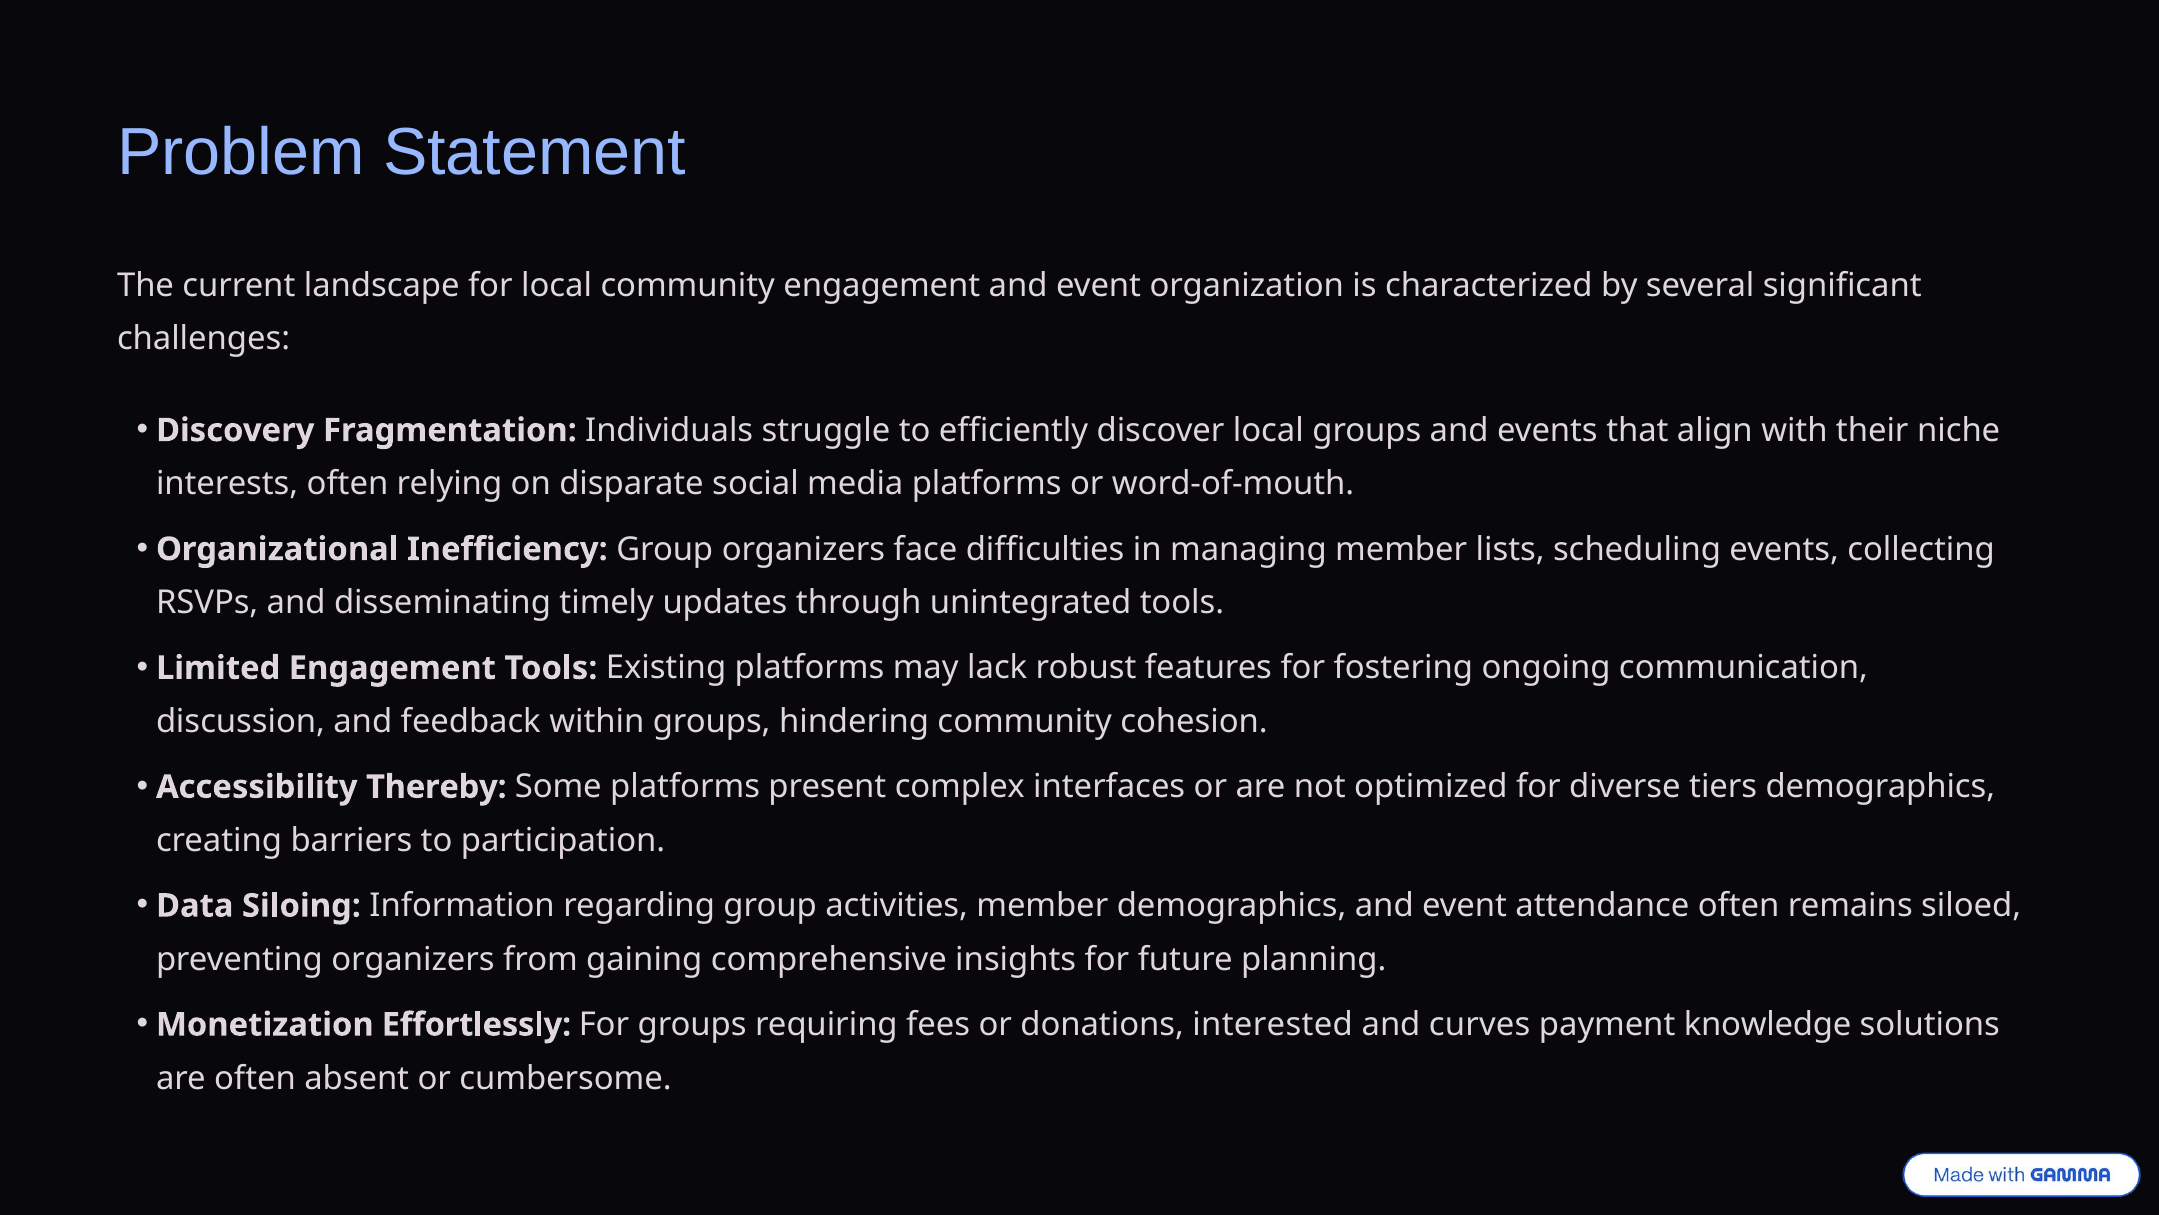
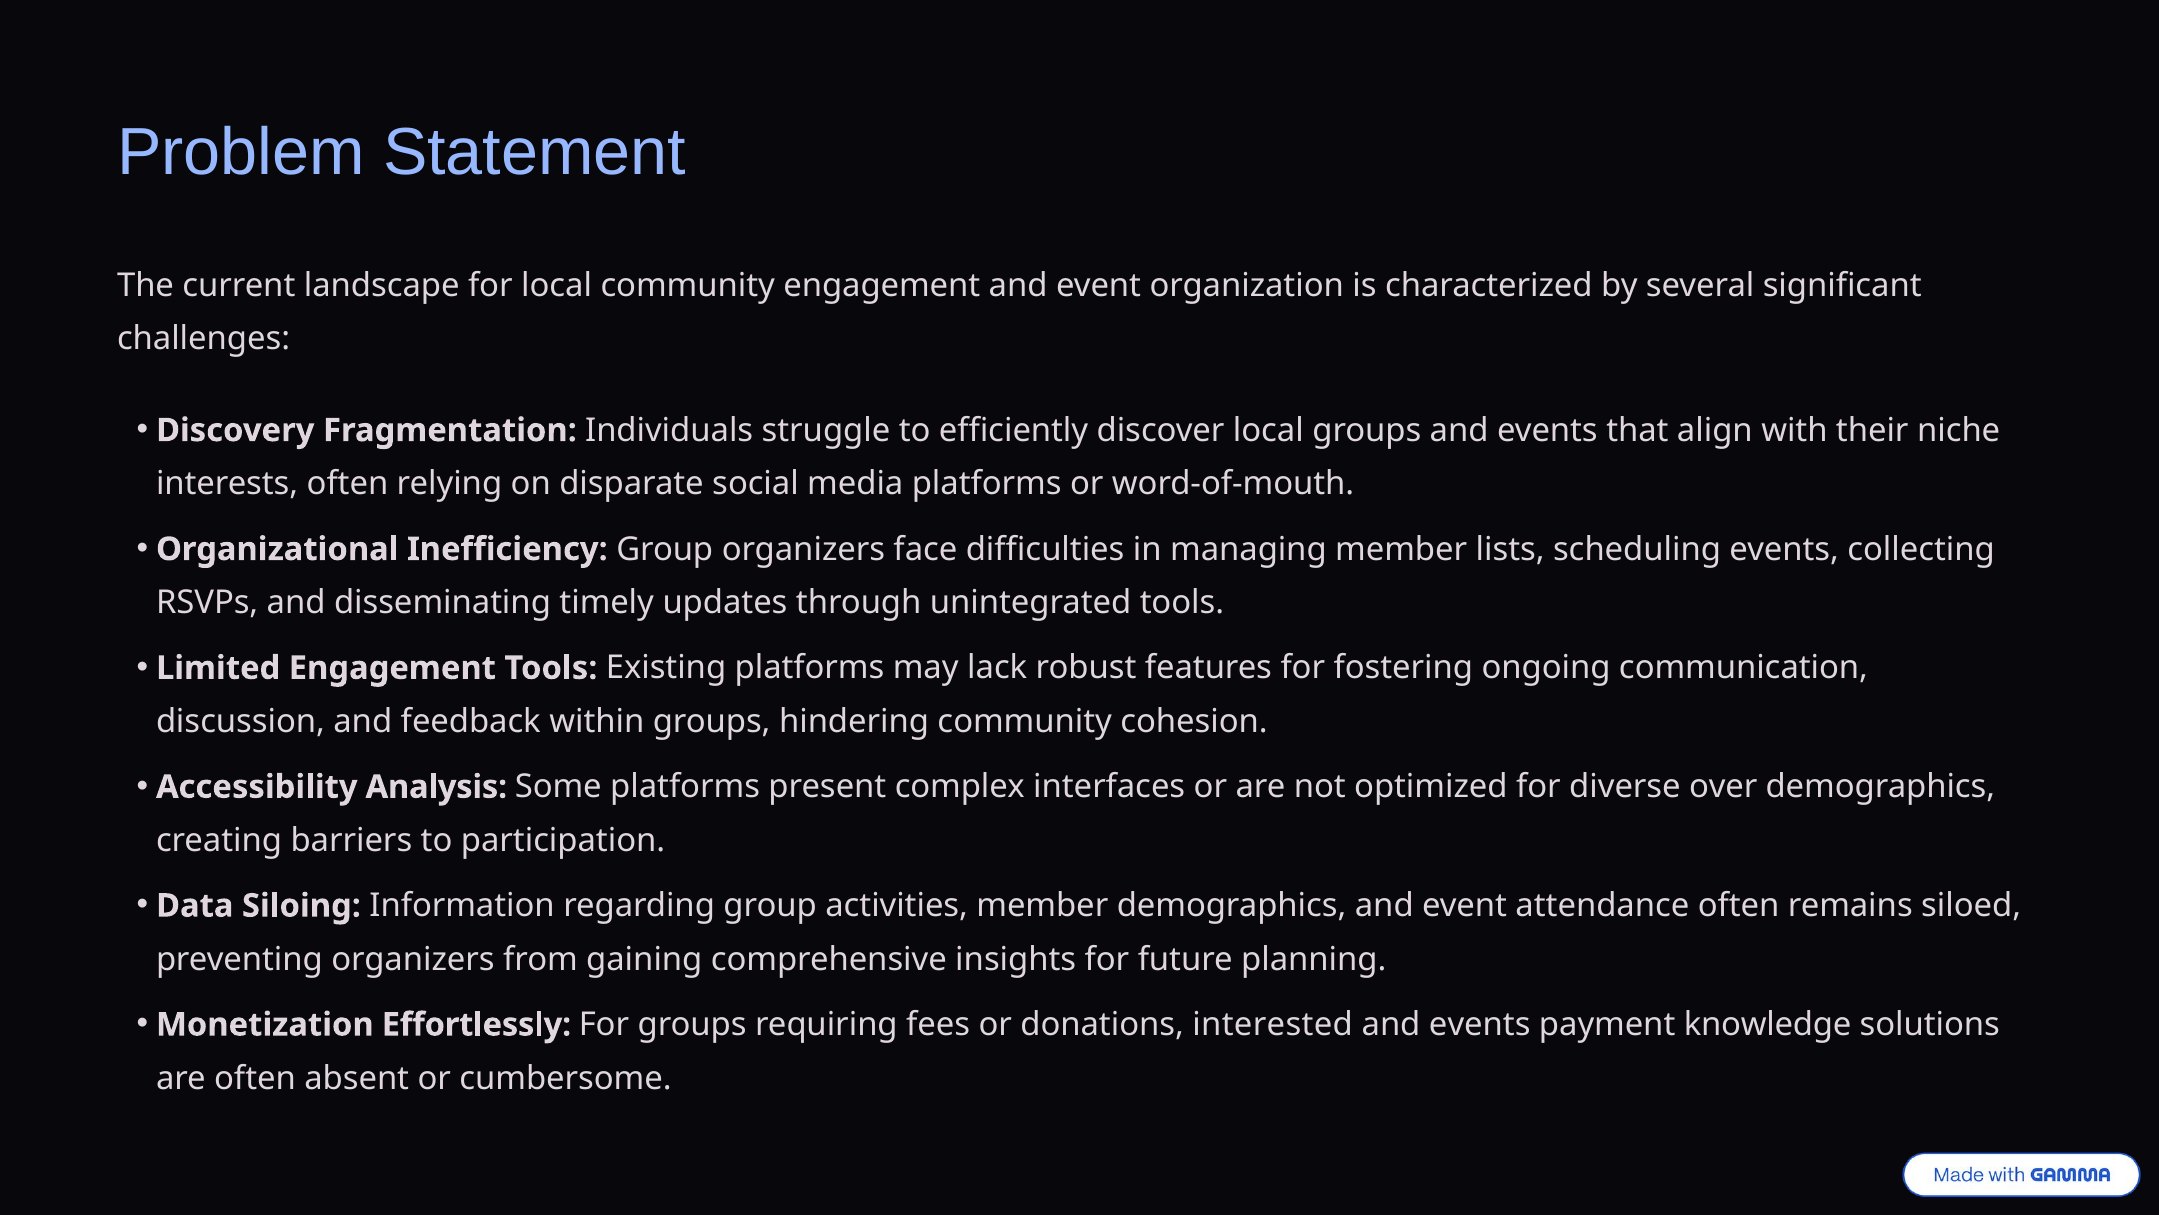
Thereby: Thereby -> Analysis
tiers: tiers -> over
curves at (1480, 1024): curves -> events
